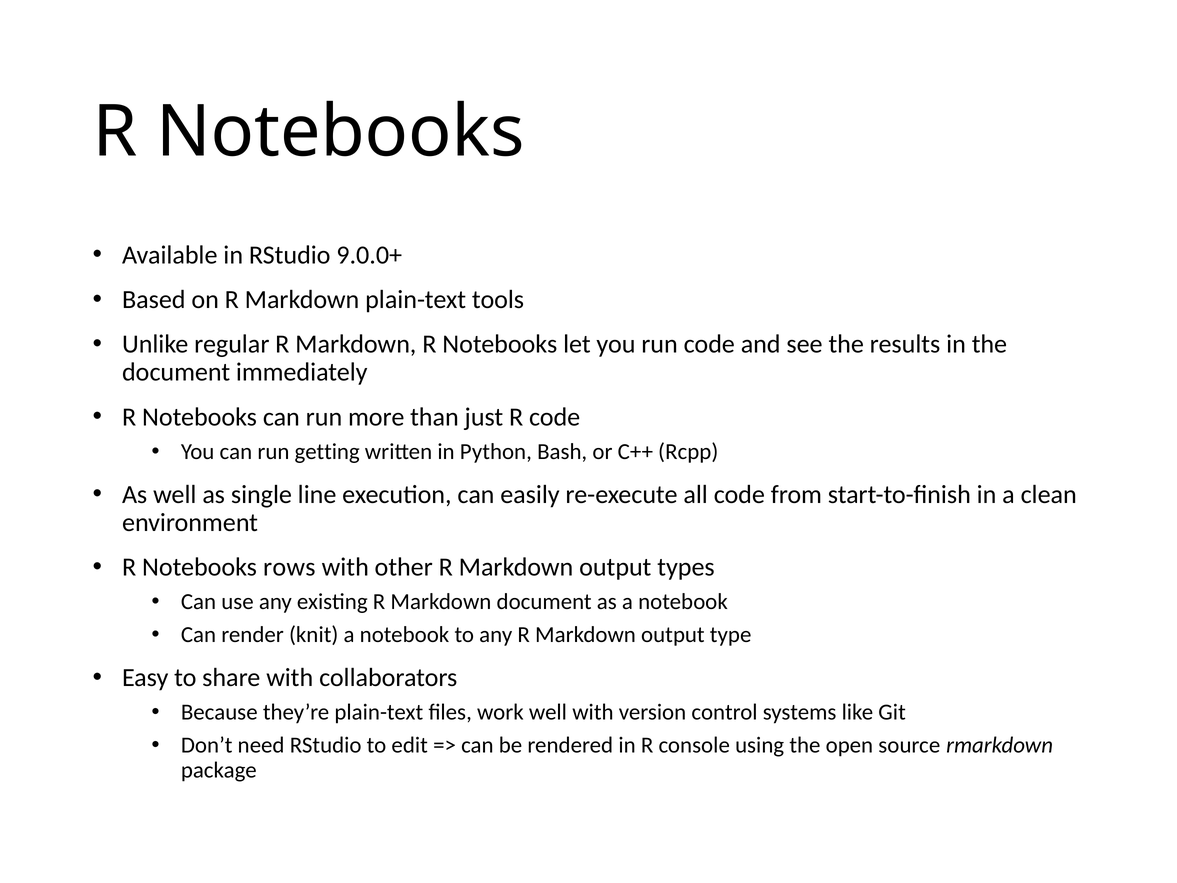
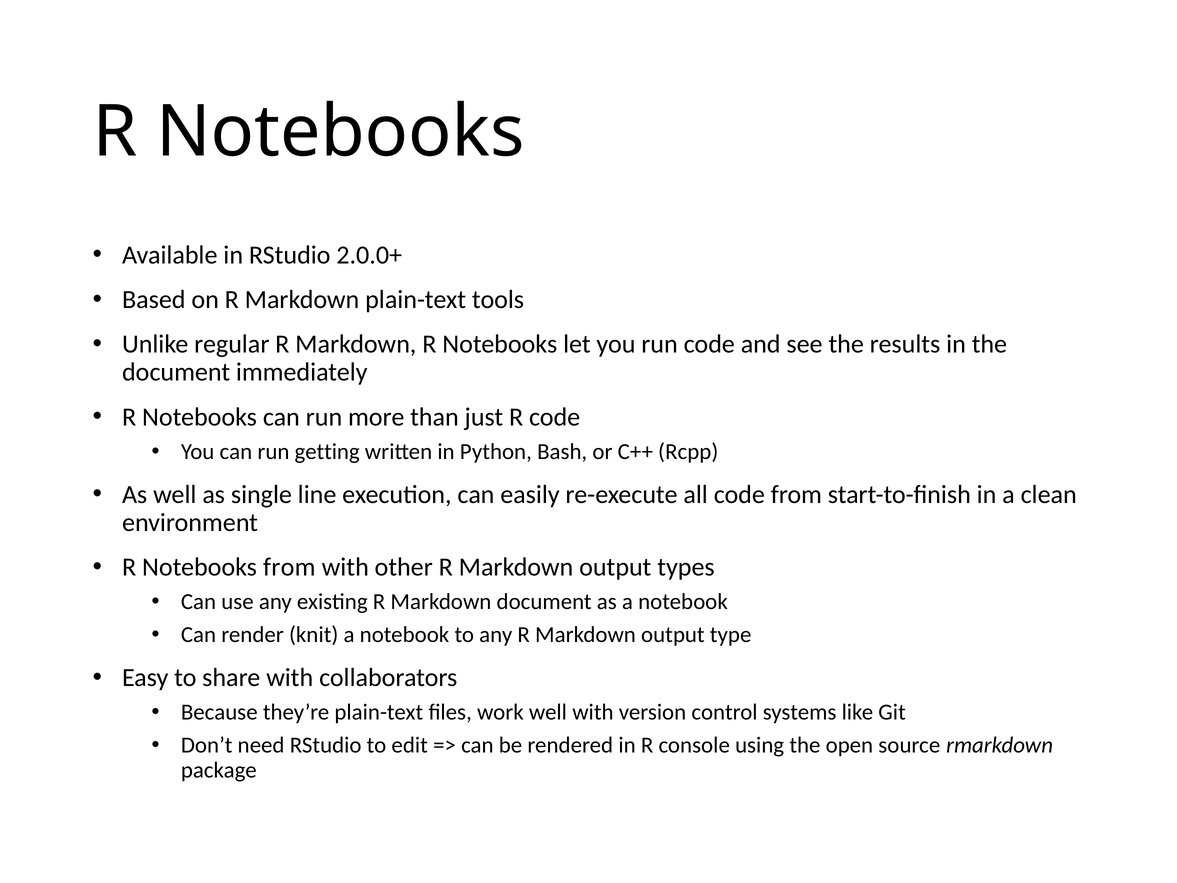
9.0.0+: 9.0.0+ -> 2.0.0+
Notebooks rows: rows -> from
